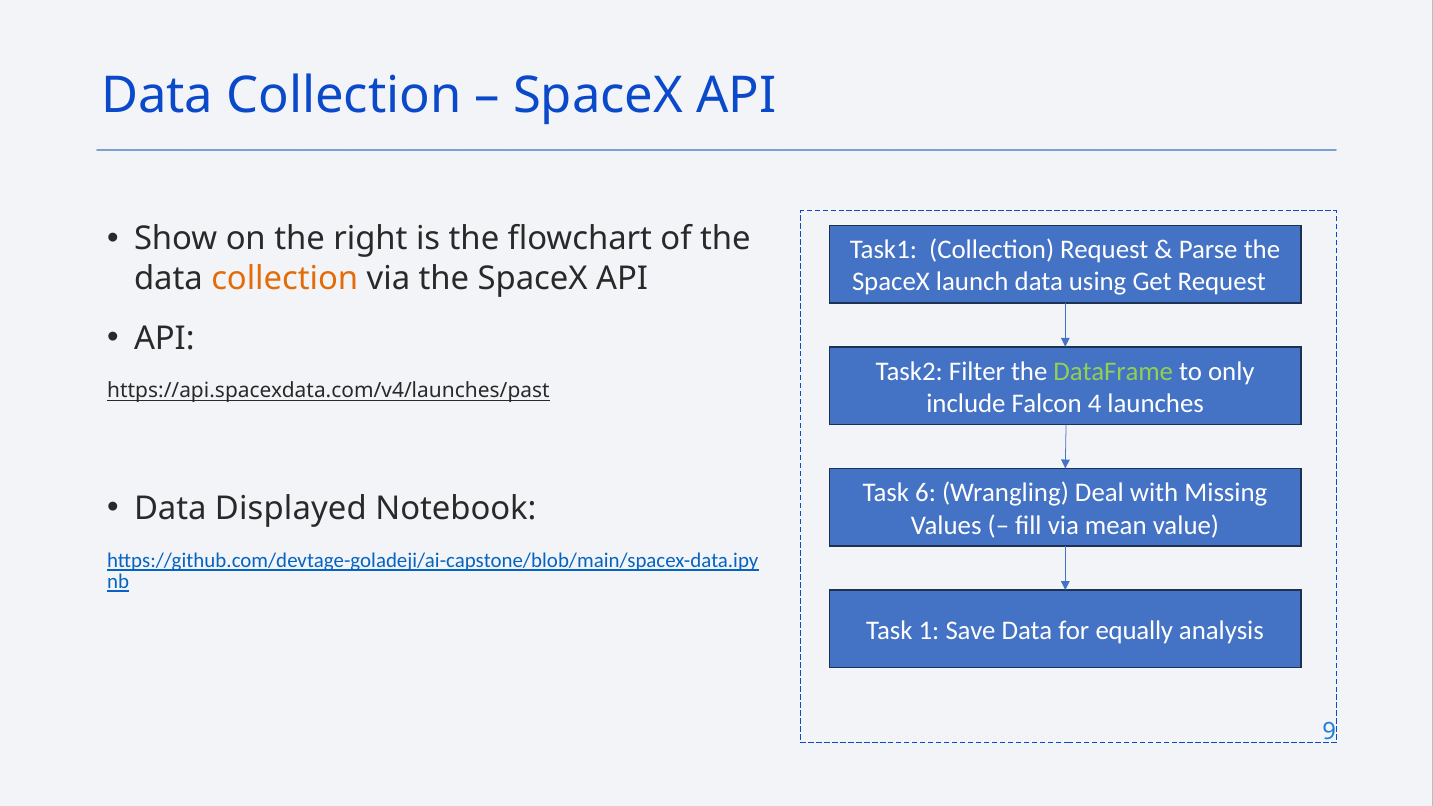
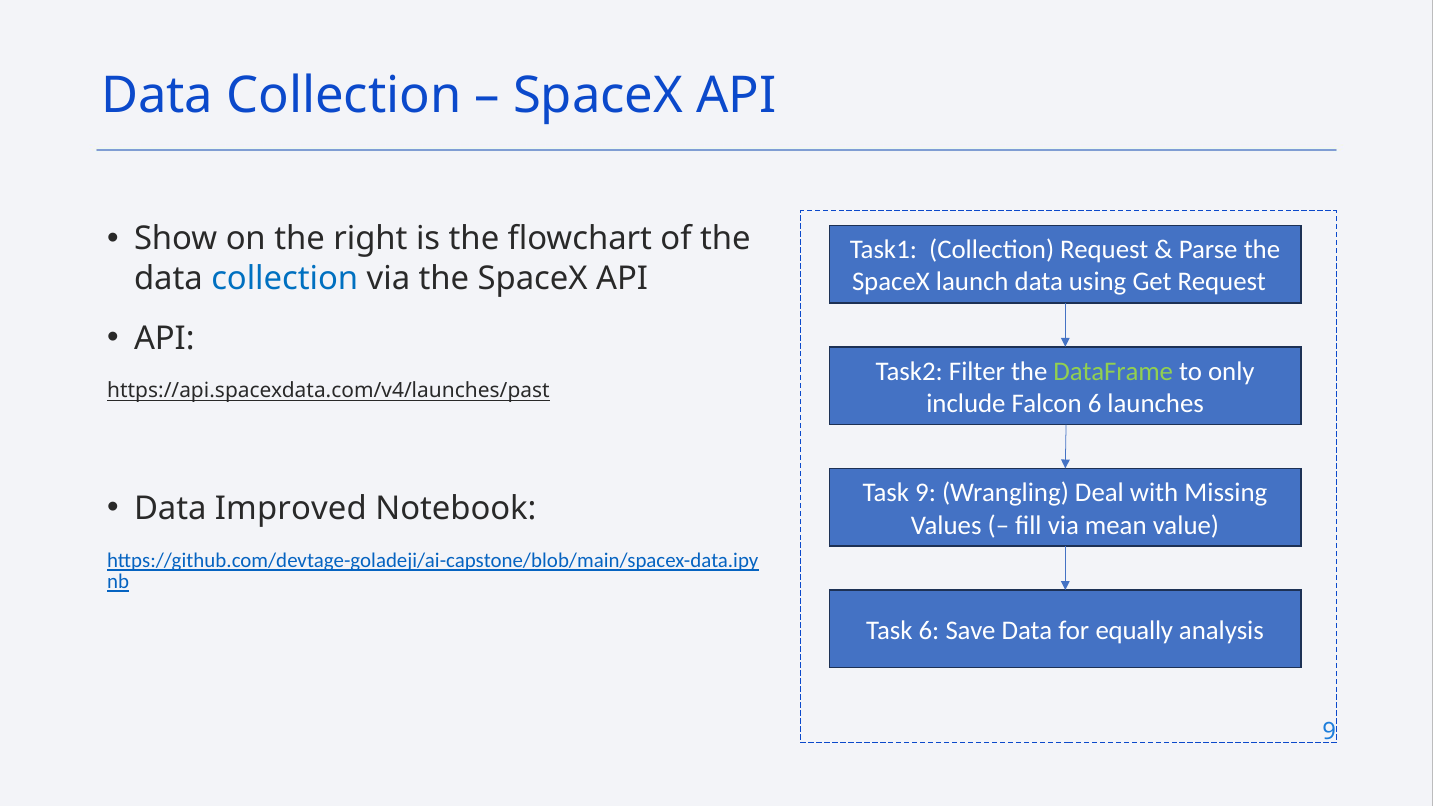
collection at (285, 278) colour: orange -> blue
Falcon 4: 4 -> 6
Task 6: 6 -> 9
Displayed: Displayed -> Improved
Task 1: 1 -> 6
